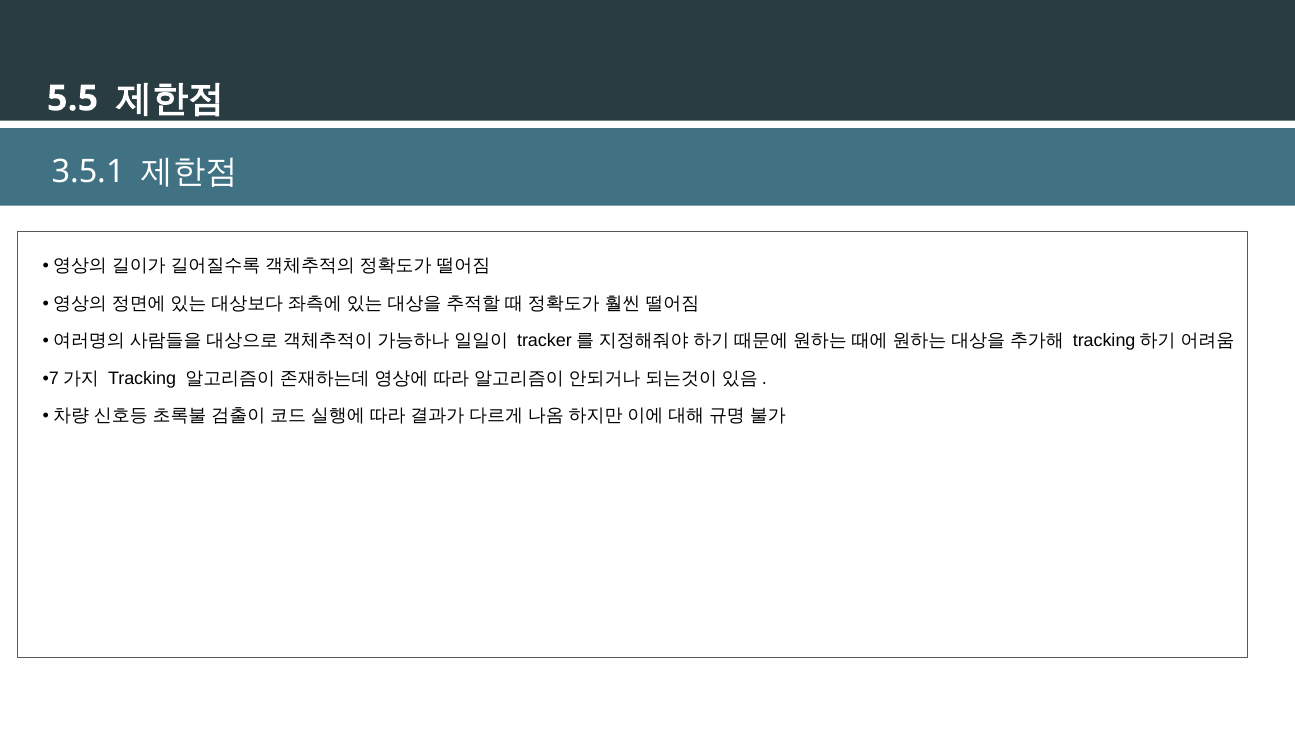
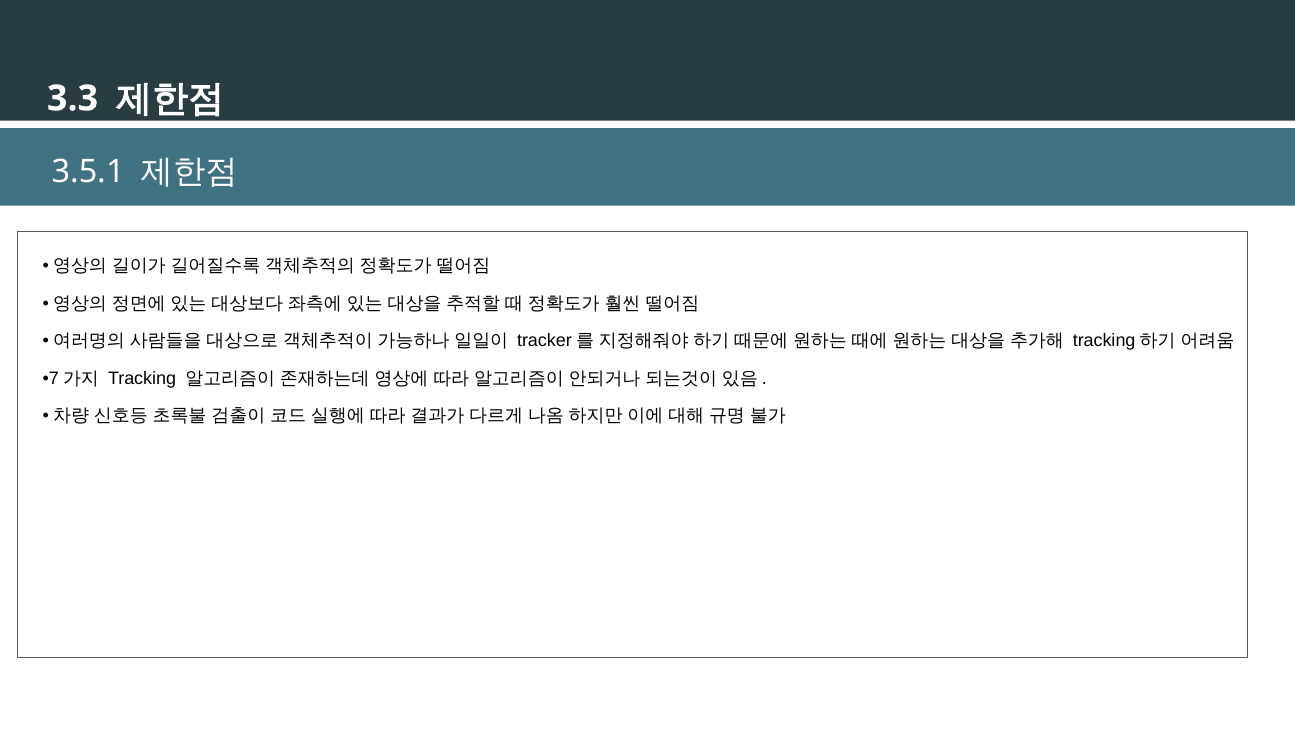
5.5: 5.5 -> 3.3
